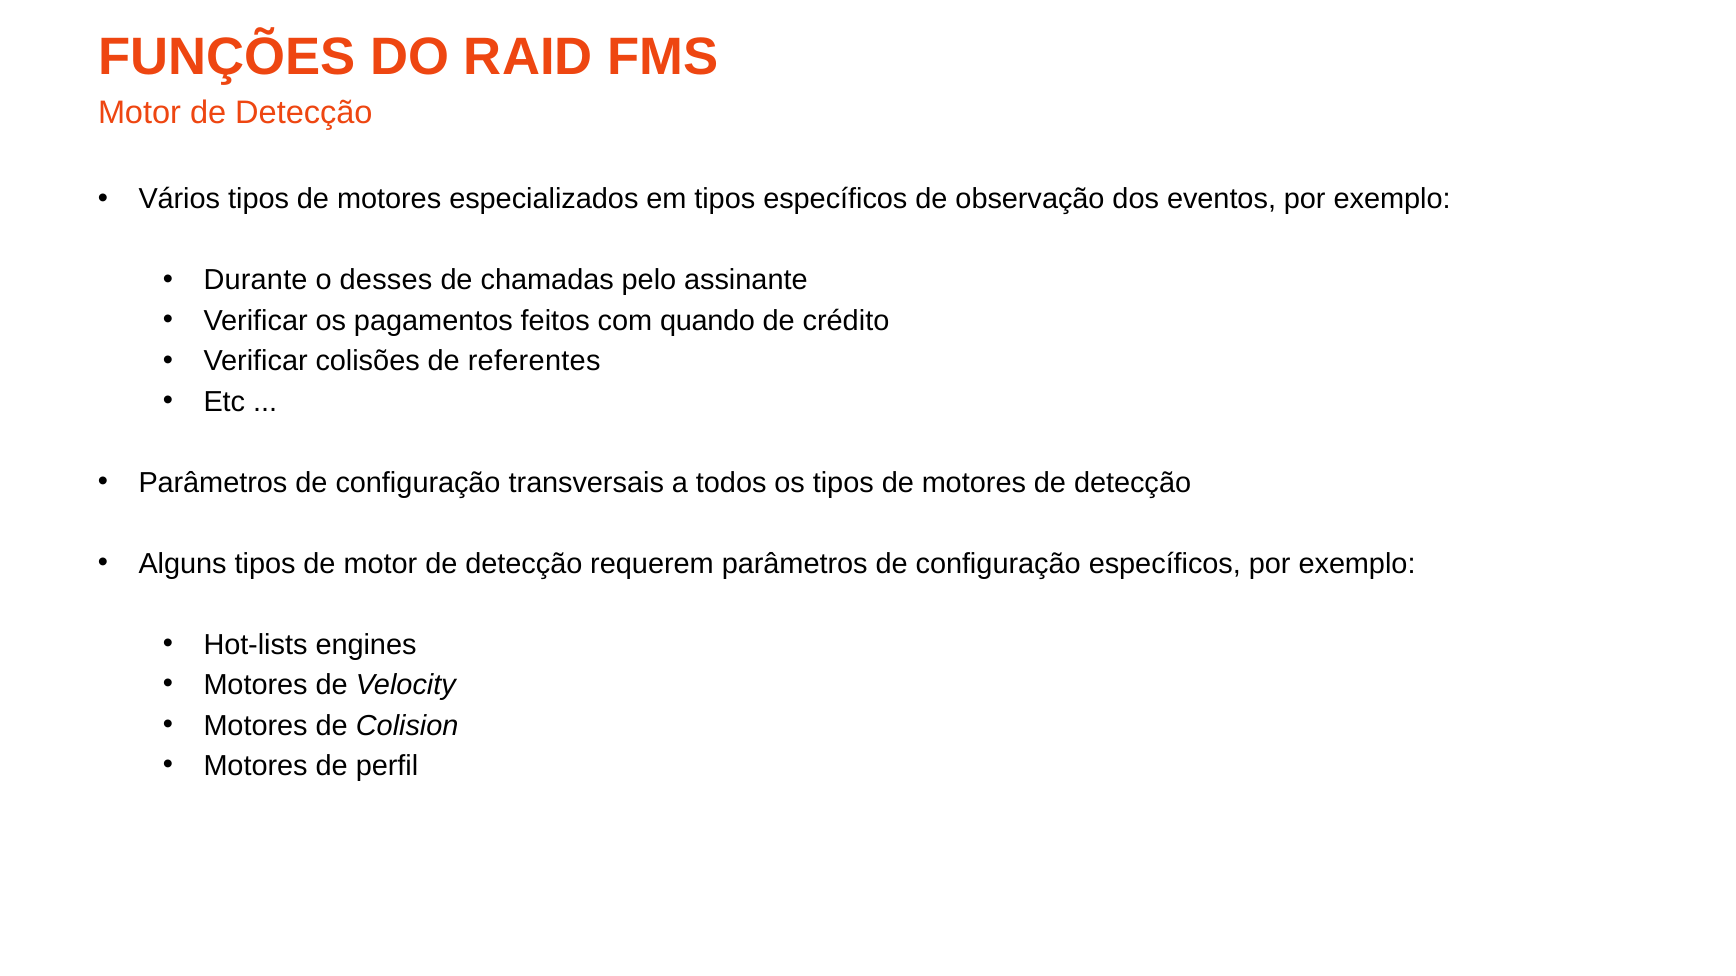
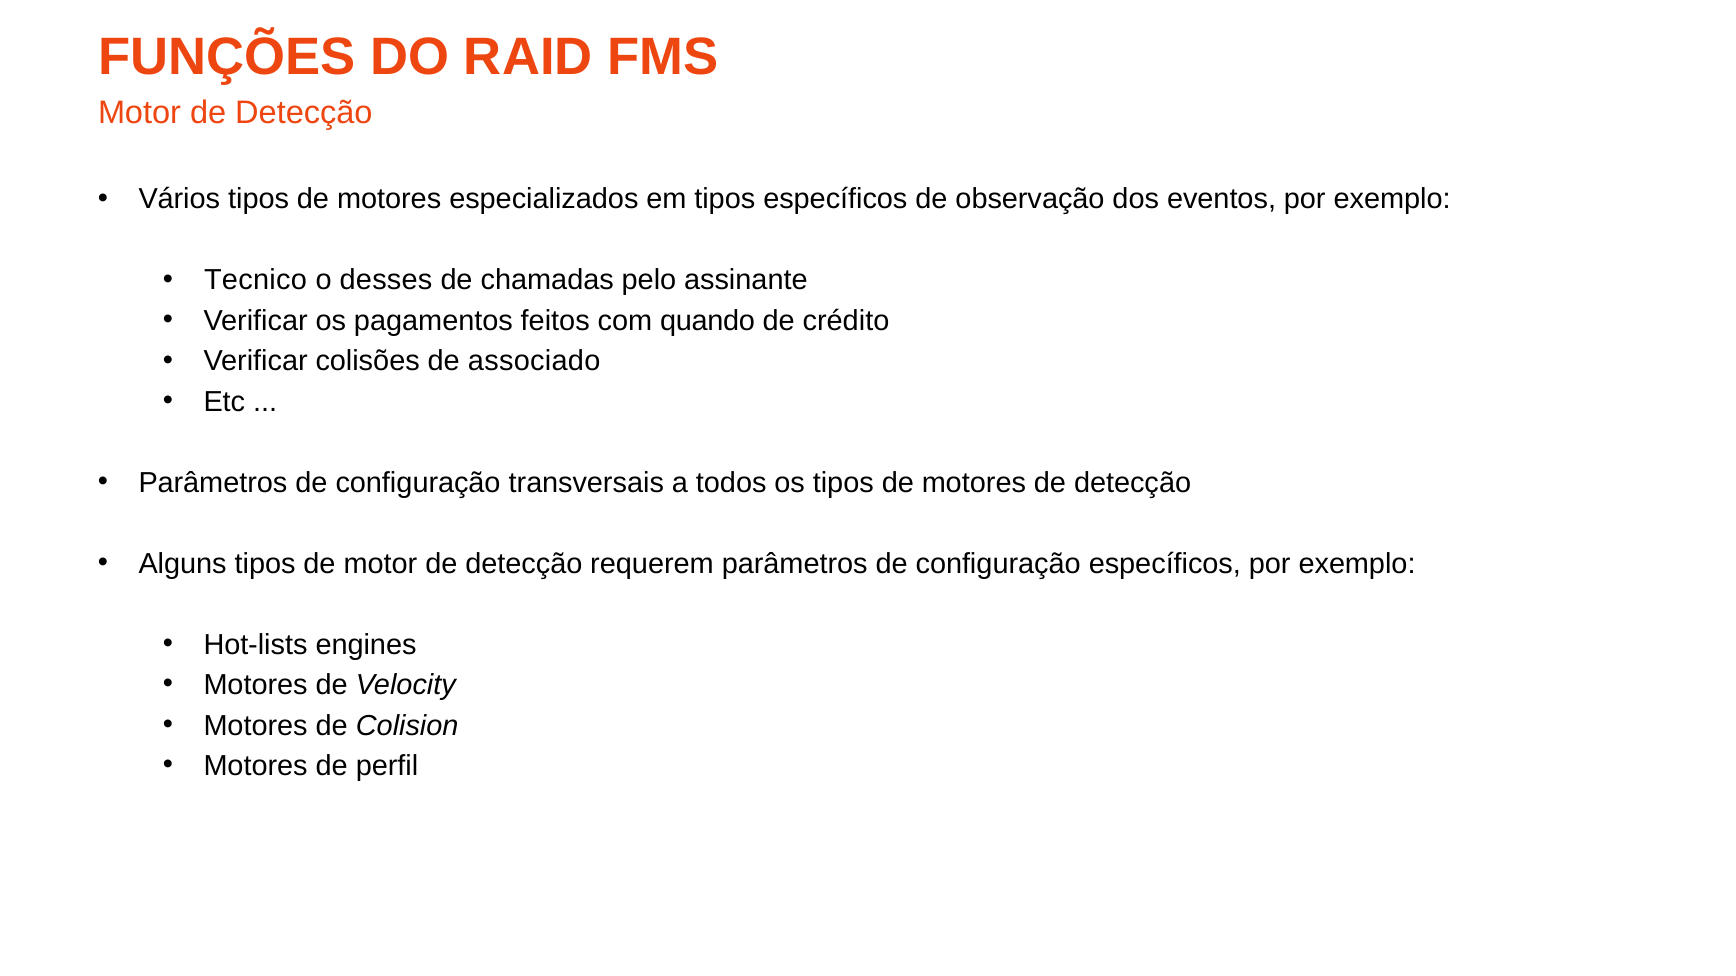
Durante: Durante -> Tecnico
referentes: referentes -> associado
